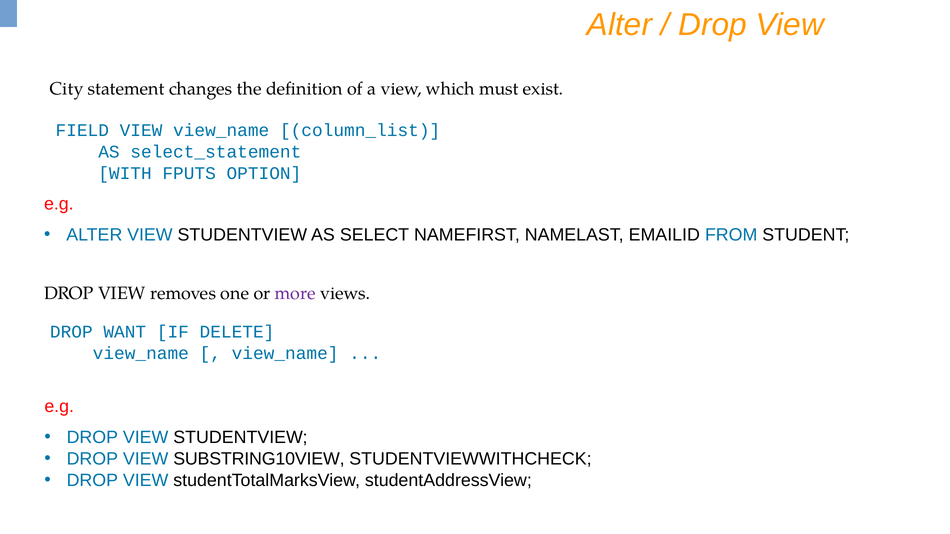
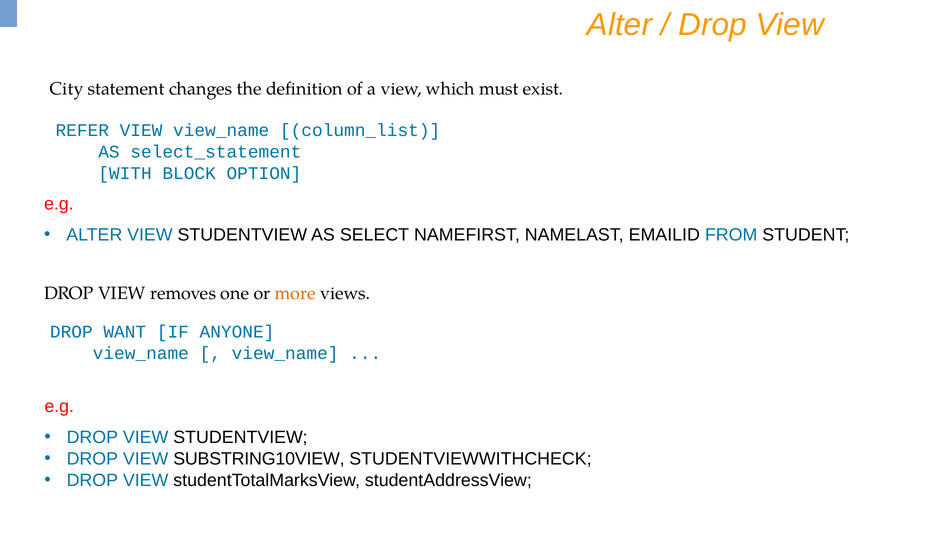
FIELD: FIELD -> REFER
FPUTS: FPUTS -> BLOCK
more colour: purple -> orange
DELETE: DELETE -> ANYONE
